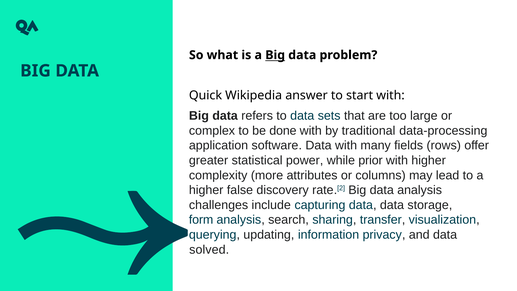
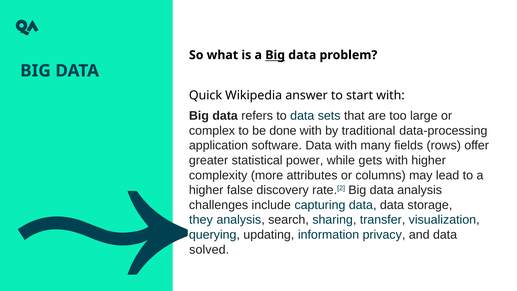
prior: prior -> gets
form: form -> they
